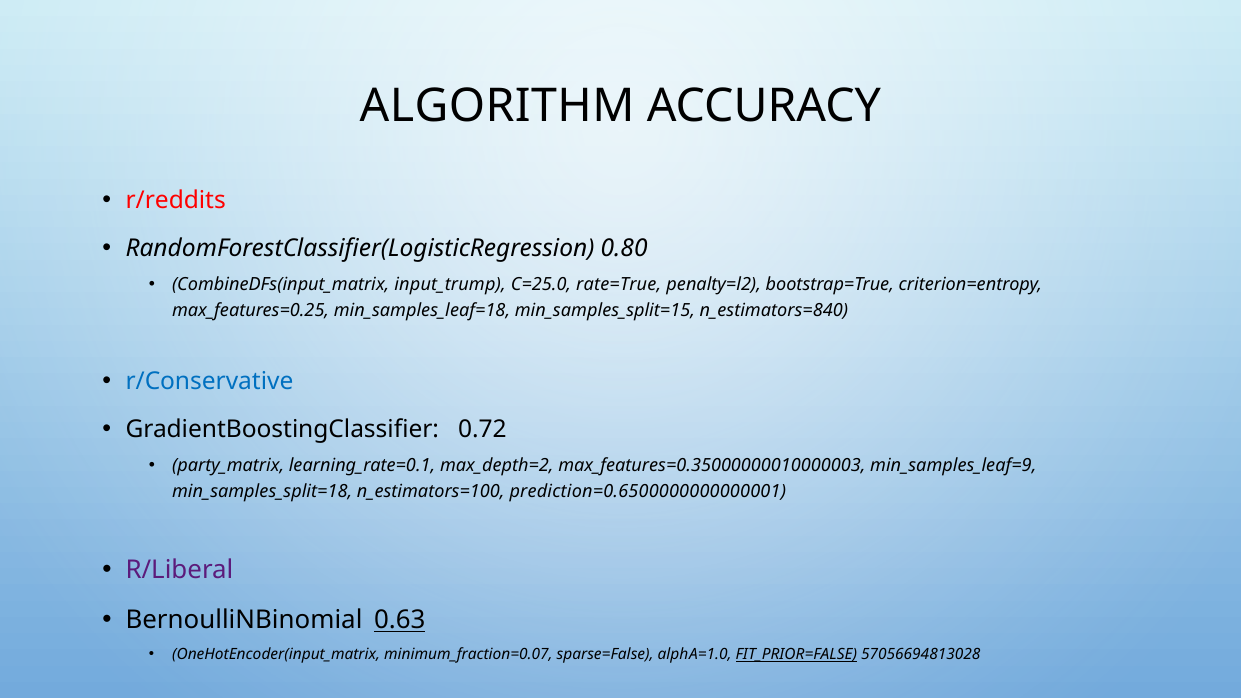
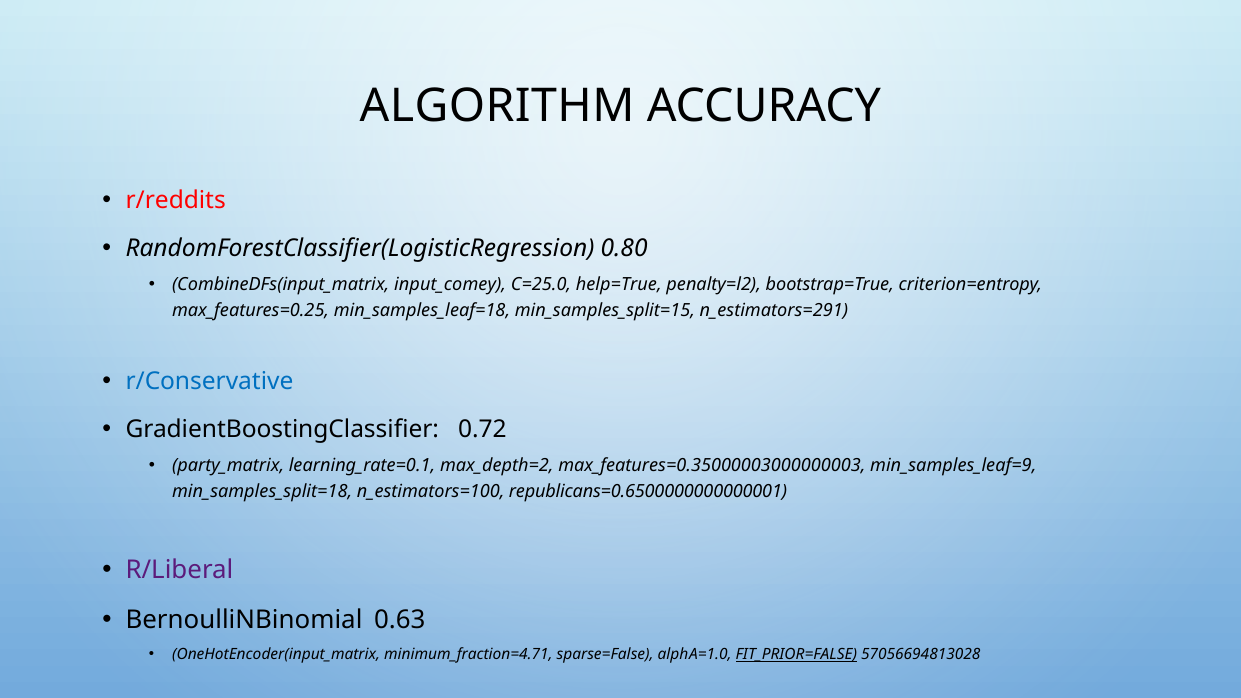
input_trump: input_trump -> input_comey
rate=True: rate=True -> help=True
n_estimators=840: n_estimators=840 -> n_estimators=291
max_features=0.35000000010000003: max_features=0.35000000010000003 -> max_features=0.35000003000000003
prediction=0.6500000000000001: prediction=0.6500000000000001 -> republicans=0.6500000000000001
0.63 underline: present -> none
minimum_fraction=0.07: minimum_fraction=0.07 -> minimum_fraction=4.71
